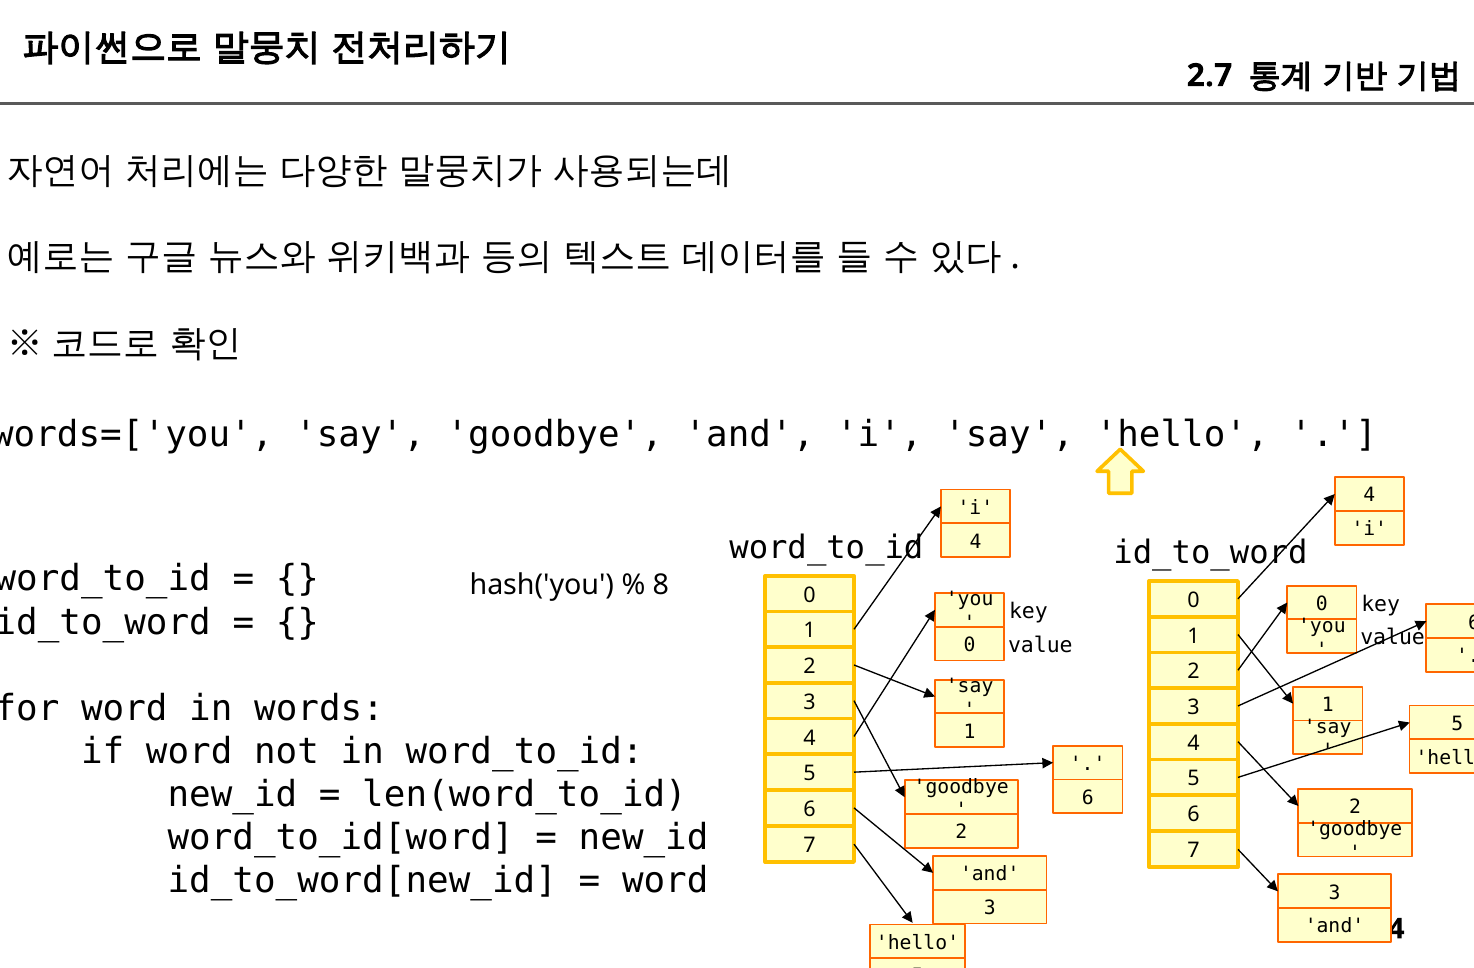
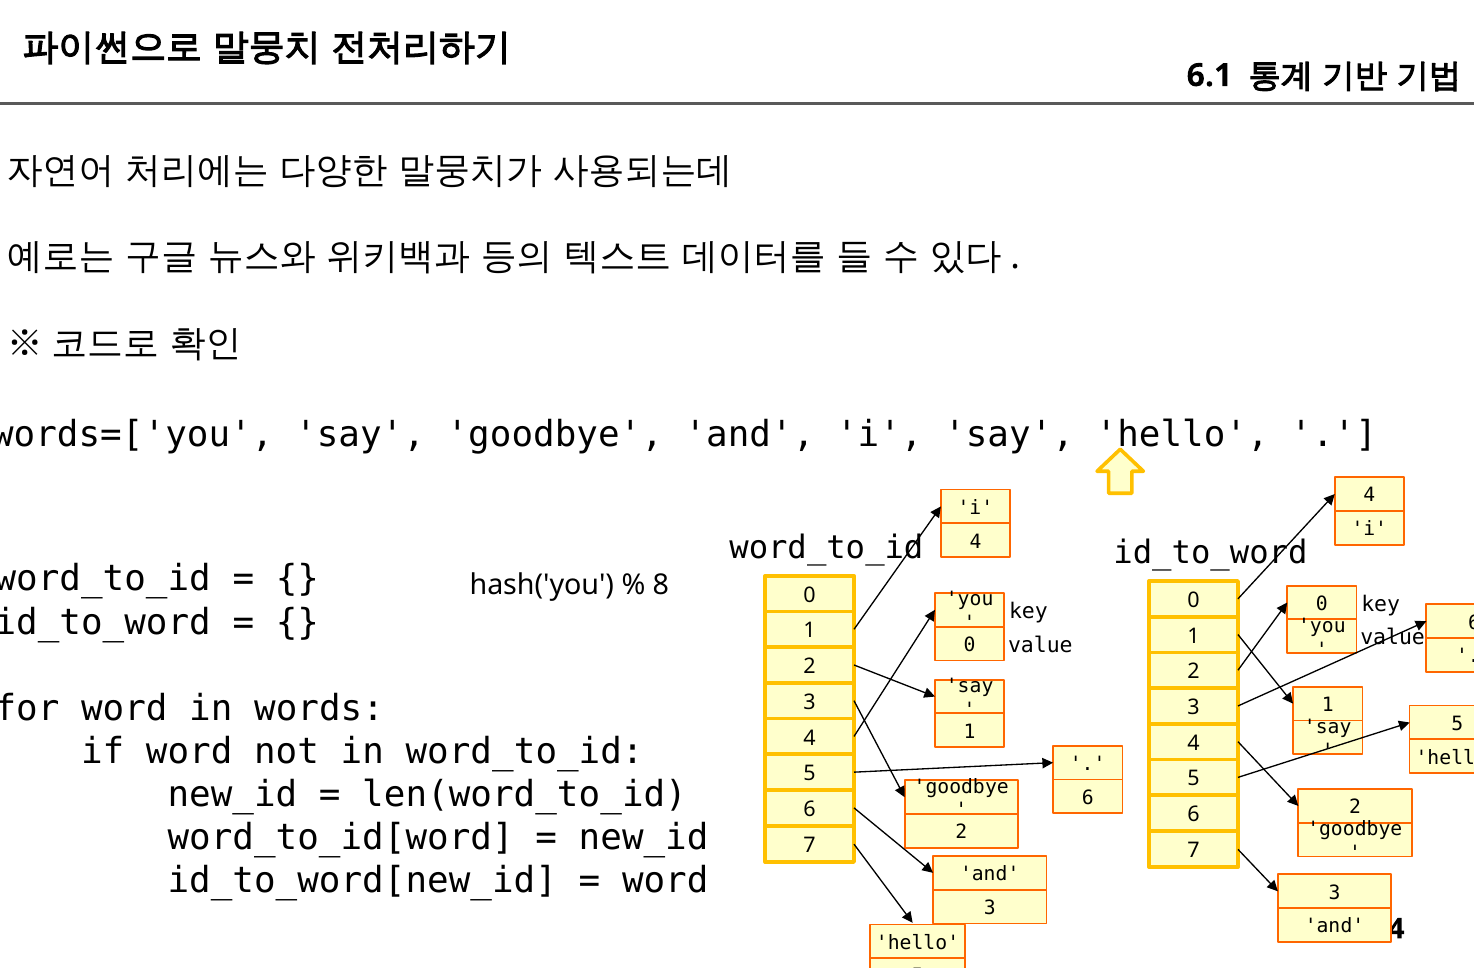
2.7: 2.7 -> 6.1
